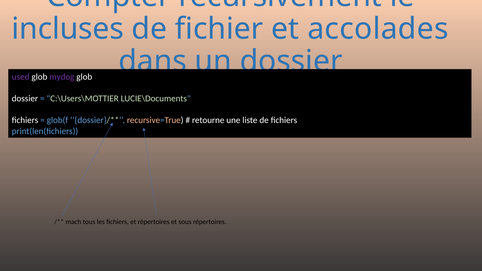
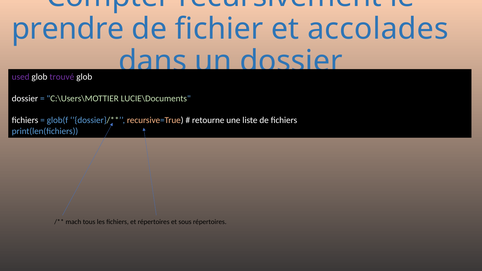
incluses: incluses -> prendre
mydog: mydog -> trouvé
